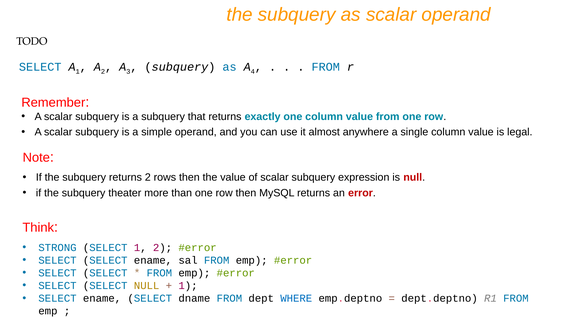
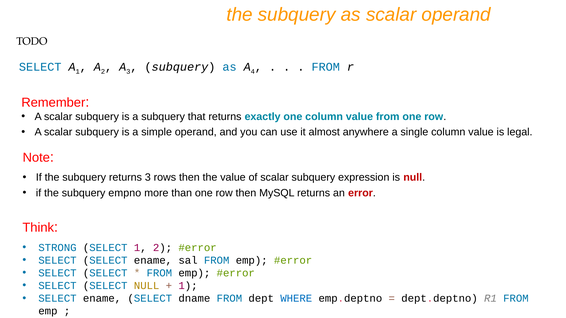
returns 2: 2 -> 3
theater: theater -> empno
